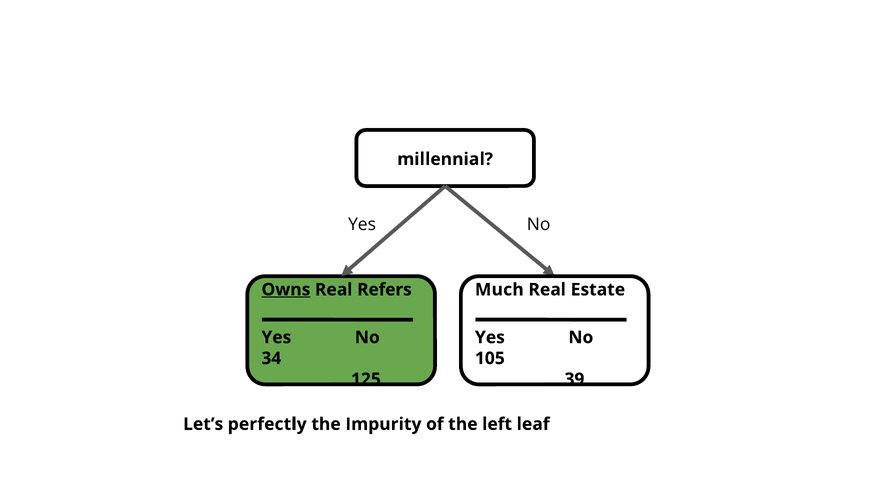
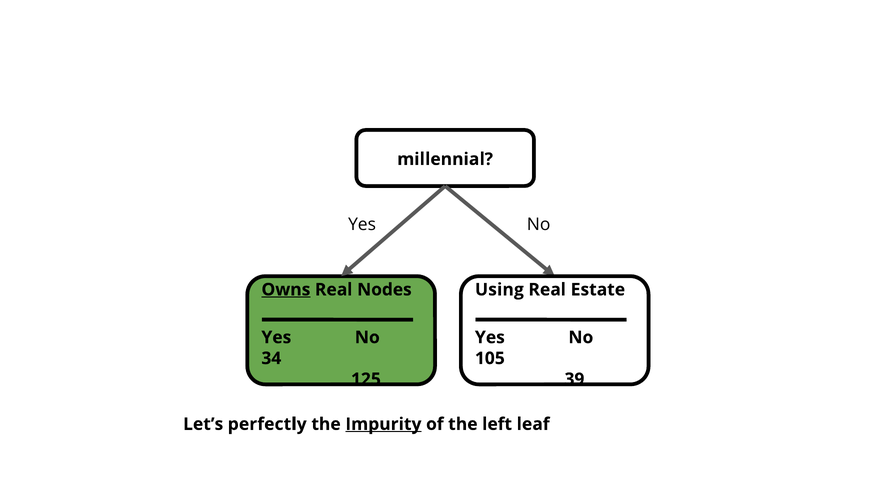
Refers: Refers -> Nodes
Much: Much -> Using
Impurity underline: none -> present
